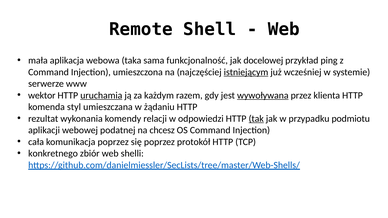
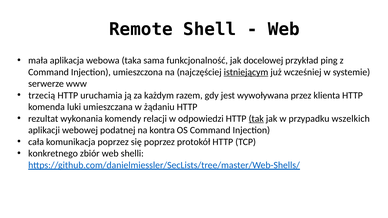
wektor: wektor -> trzecią
uruchamia underline: present -> none
wywoływana underline: present -> none
styl: styl -> luki
podmiotu: podmiotu -> wszelkich
chcesz: chcesz -> kontra
